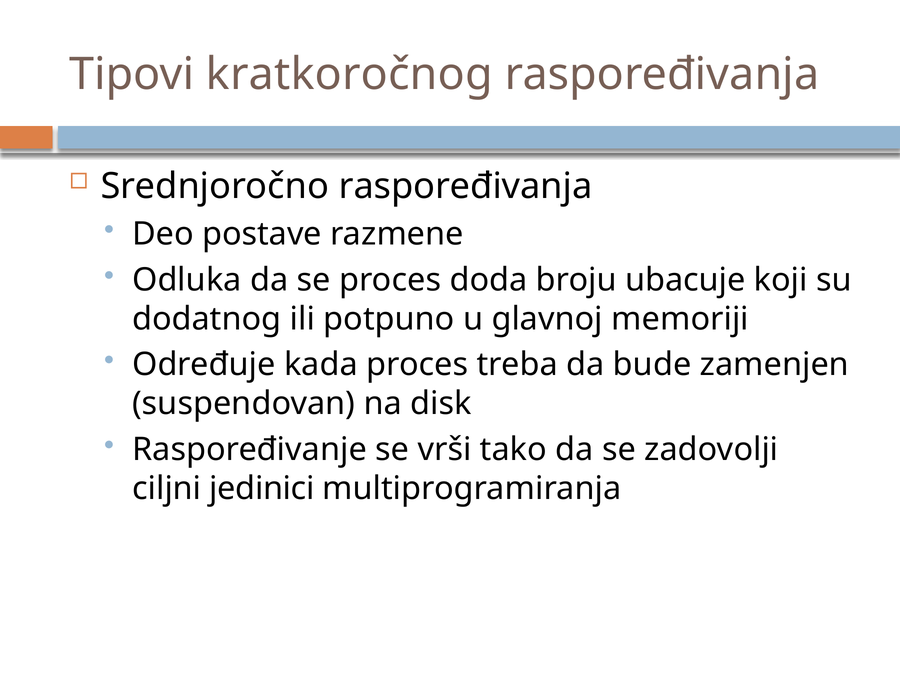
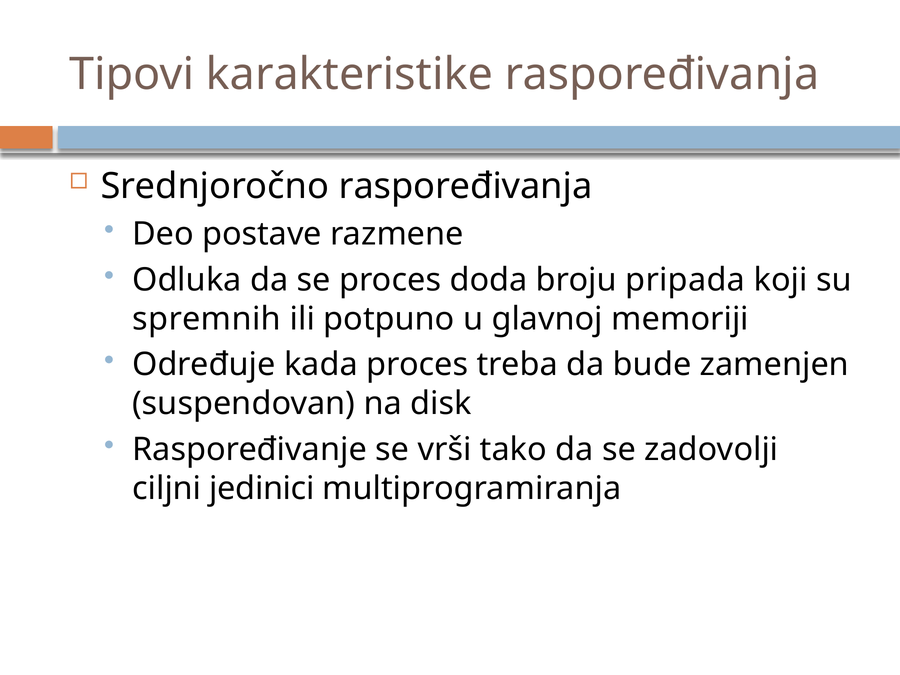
kratkoročnog: kratkoročnog -> karakteristike
ubacuje: ubacuje -> pripada
dodatnog: dodatnog -> spremnih
